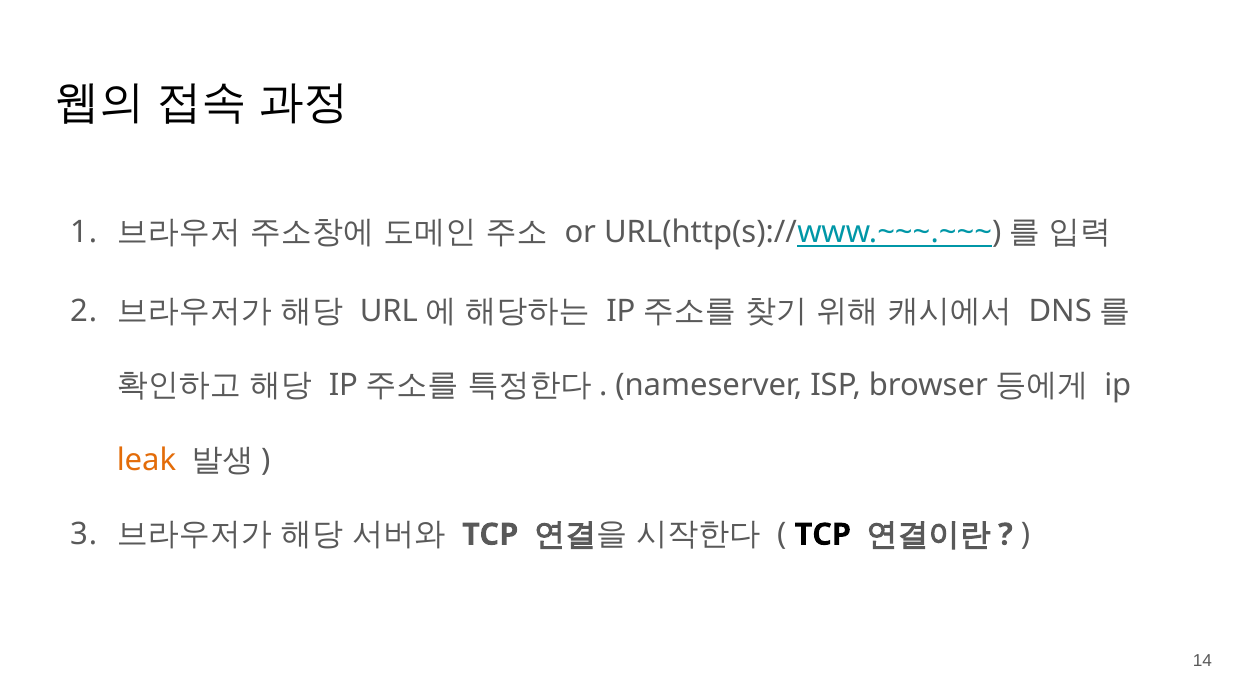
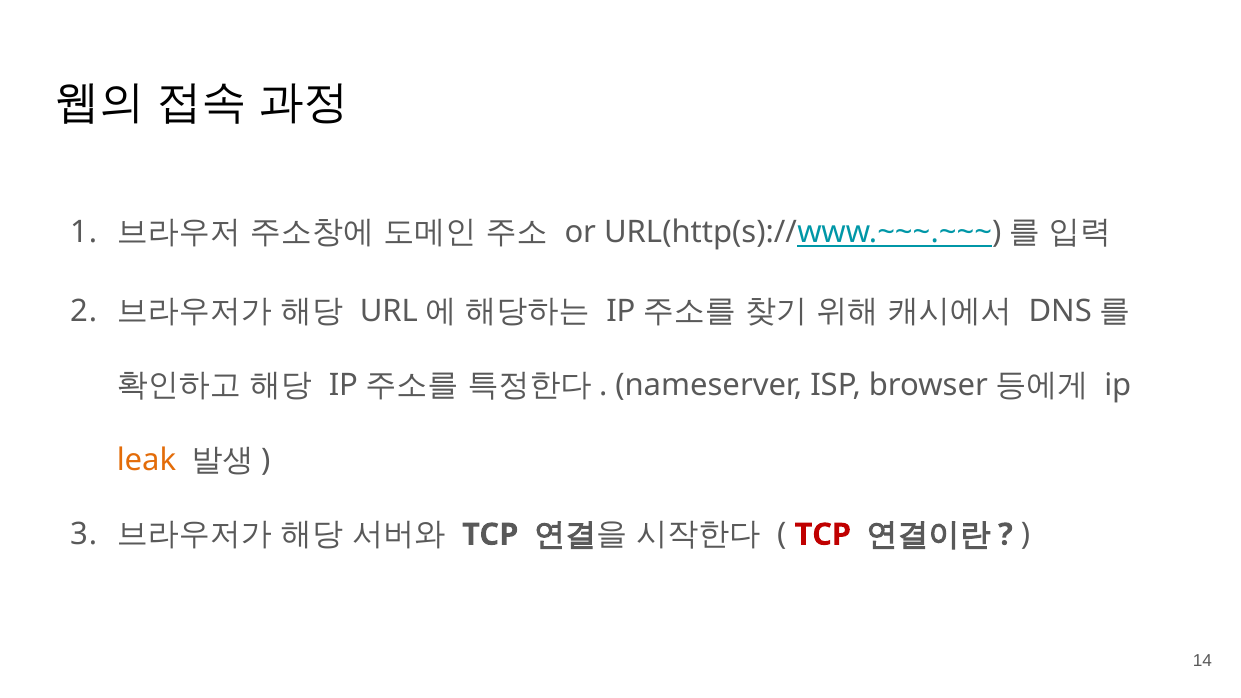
TCP at (823, 535) colour: black -> red
